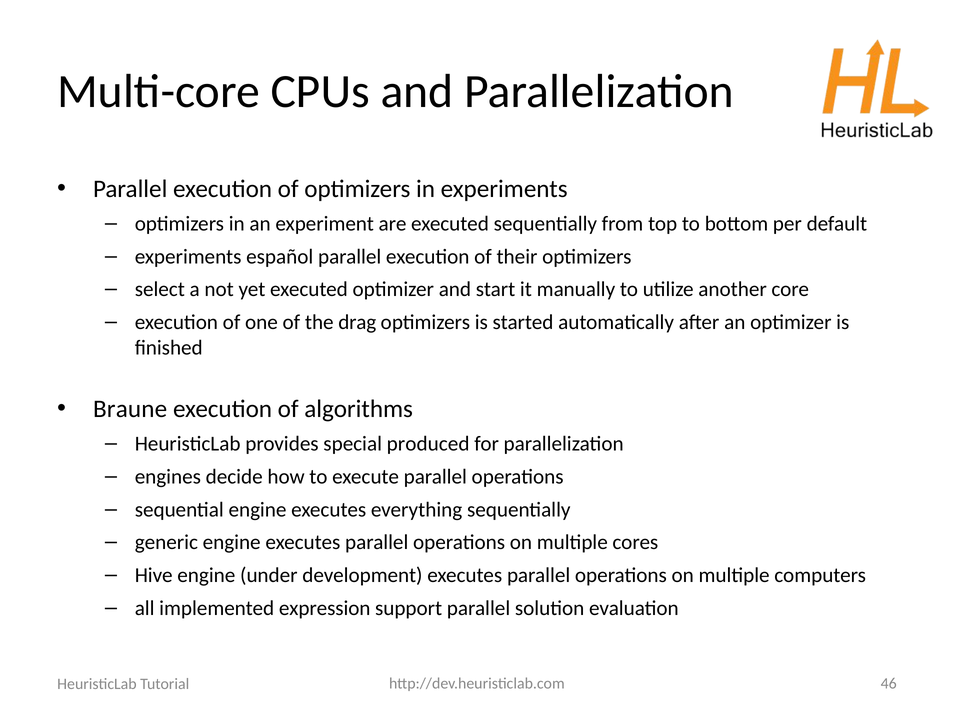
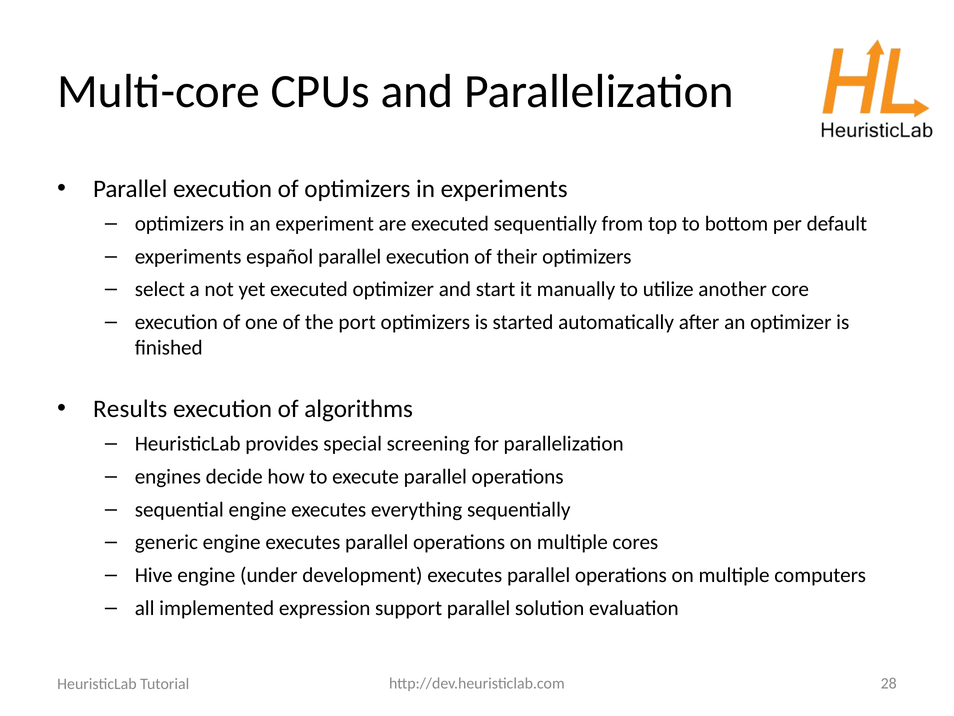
drag: drag -> port
Braune: Braune -> Results
produced: produced -> screening
46: 46 -> 28
